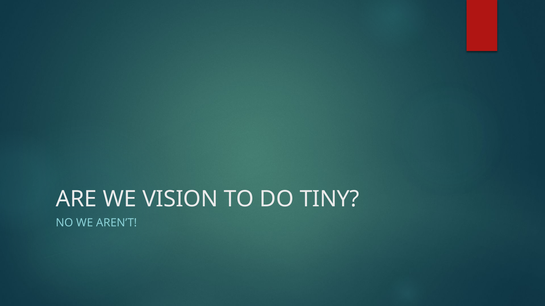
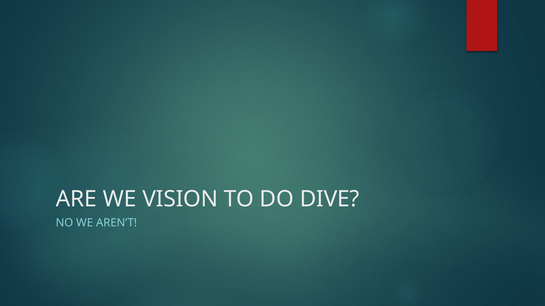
TINY: TINY -> DIVE
